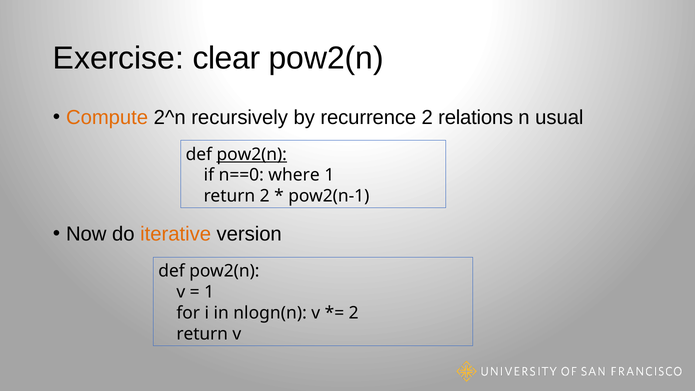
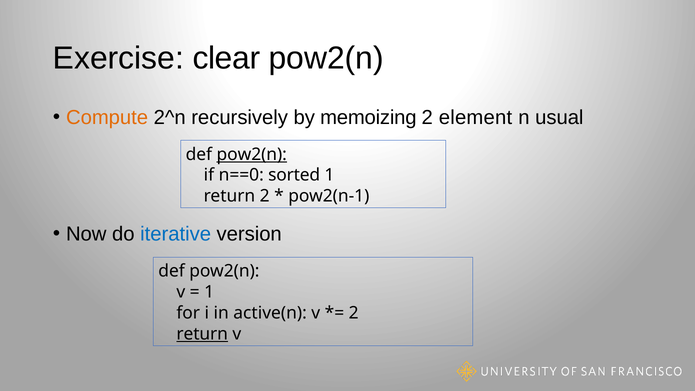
recurrence: recurrence -> memoizing
relations: relations -> element
where: where -> sorted
iterative colour: orange -> blue
nlogn(n: nlogn(n -> active(n
return at (202, 334) underline: none -> present
